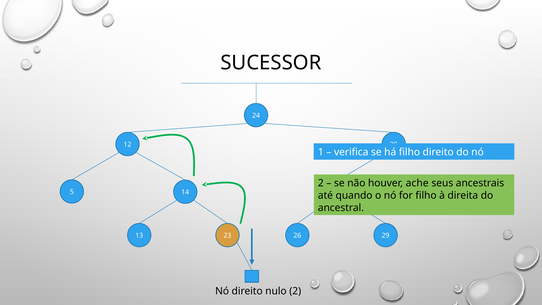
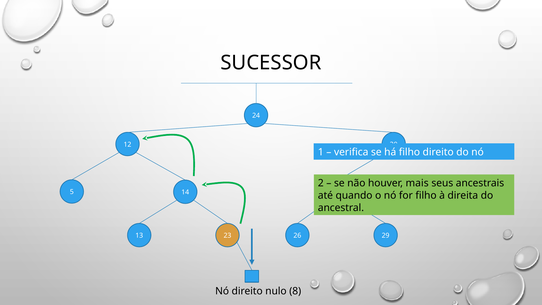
ache: ache -> mais
nulo 2: 2 -> 8
